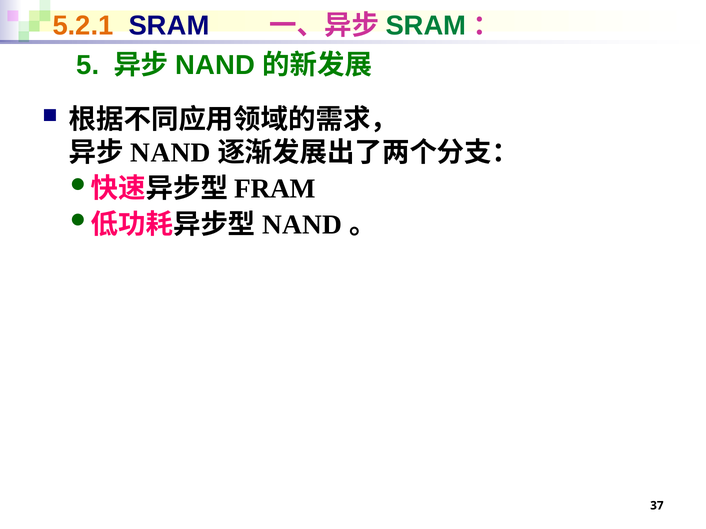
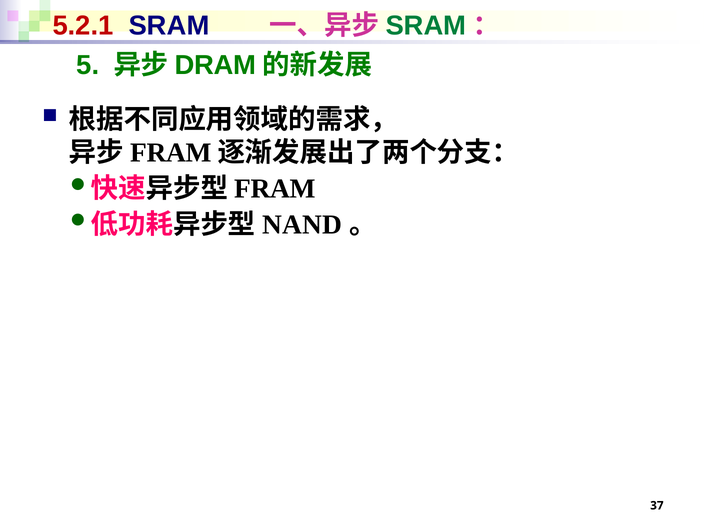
5.2.1 colour: orange -> red
NAND at (215, 65): NAND -> DRAM
NAND at (171, 153): NAND -> FRAM
